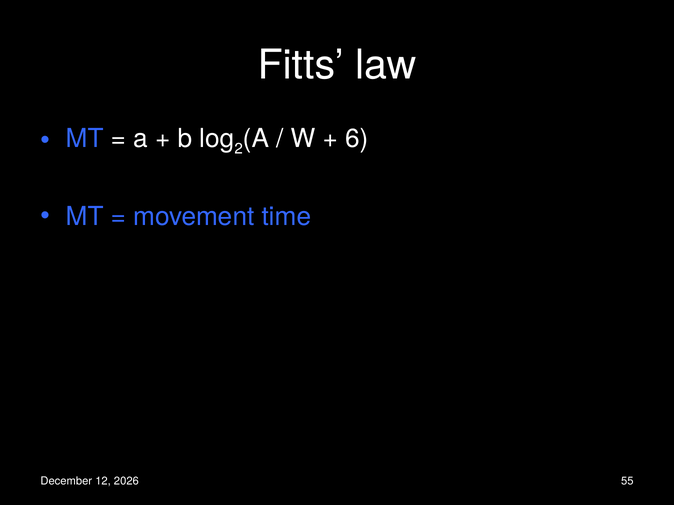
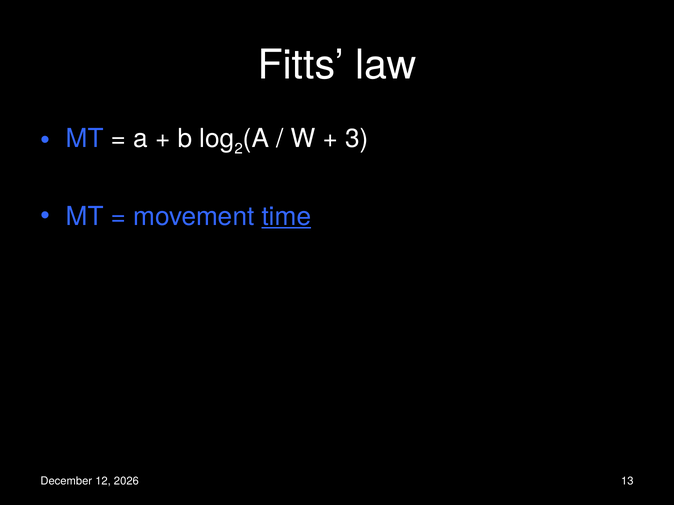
6: 6 -> 3
time underline: none -> present
55: 55 -> 13
